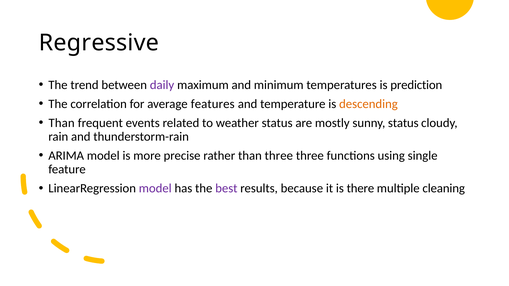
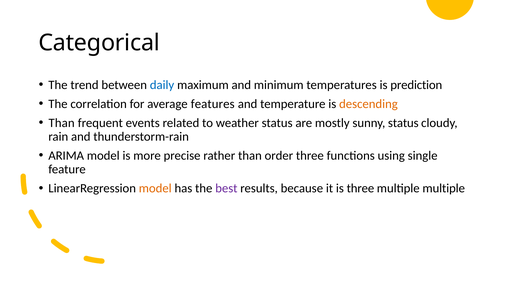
Regressive: Regressive -> Categorical
daily colour: purple -> blue
than three: three -> order
model at (155, 189) colour: purple -> orange
is there: there -> three
multiple cleaning: cleaning -> multiple
